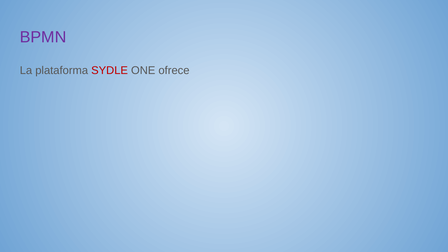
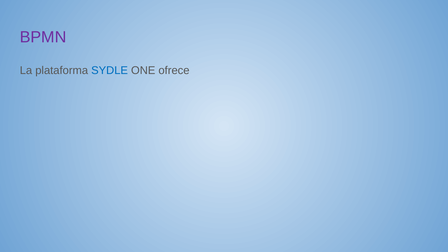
SYDLE colour: red -> blue
